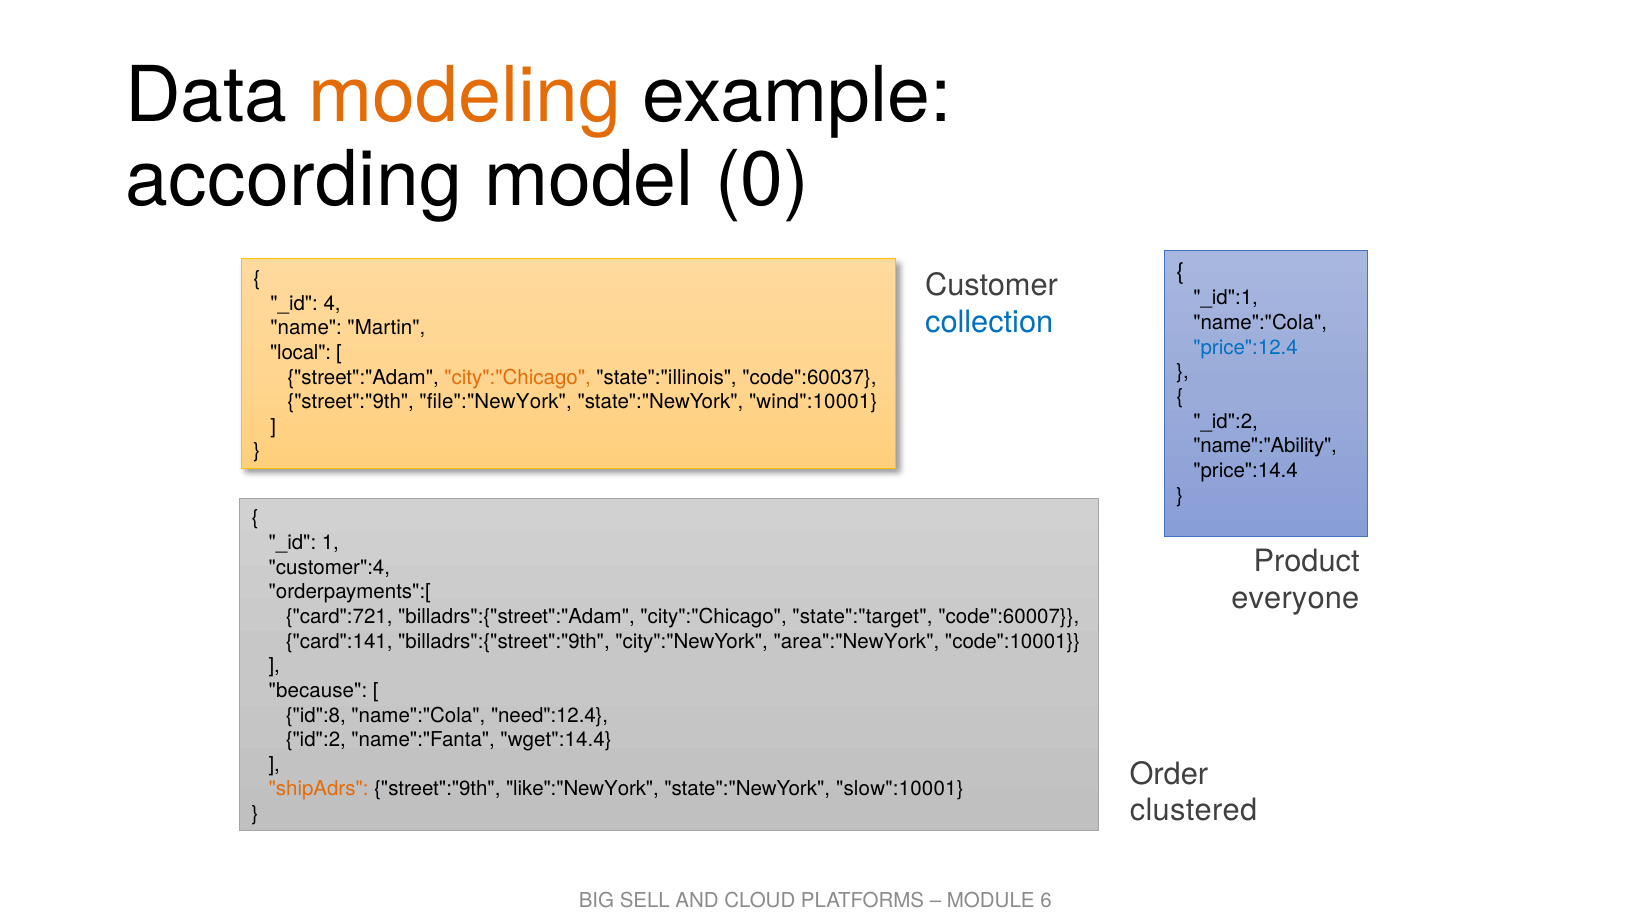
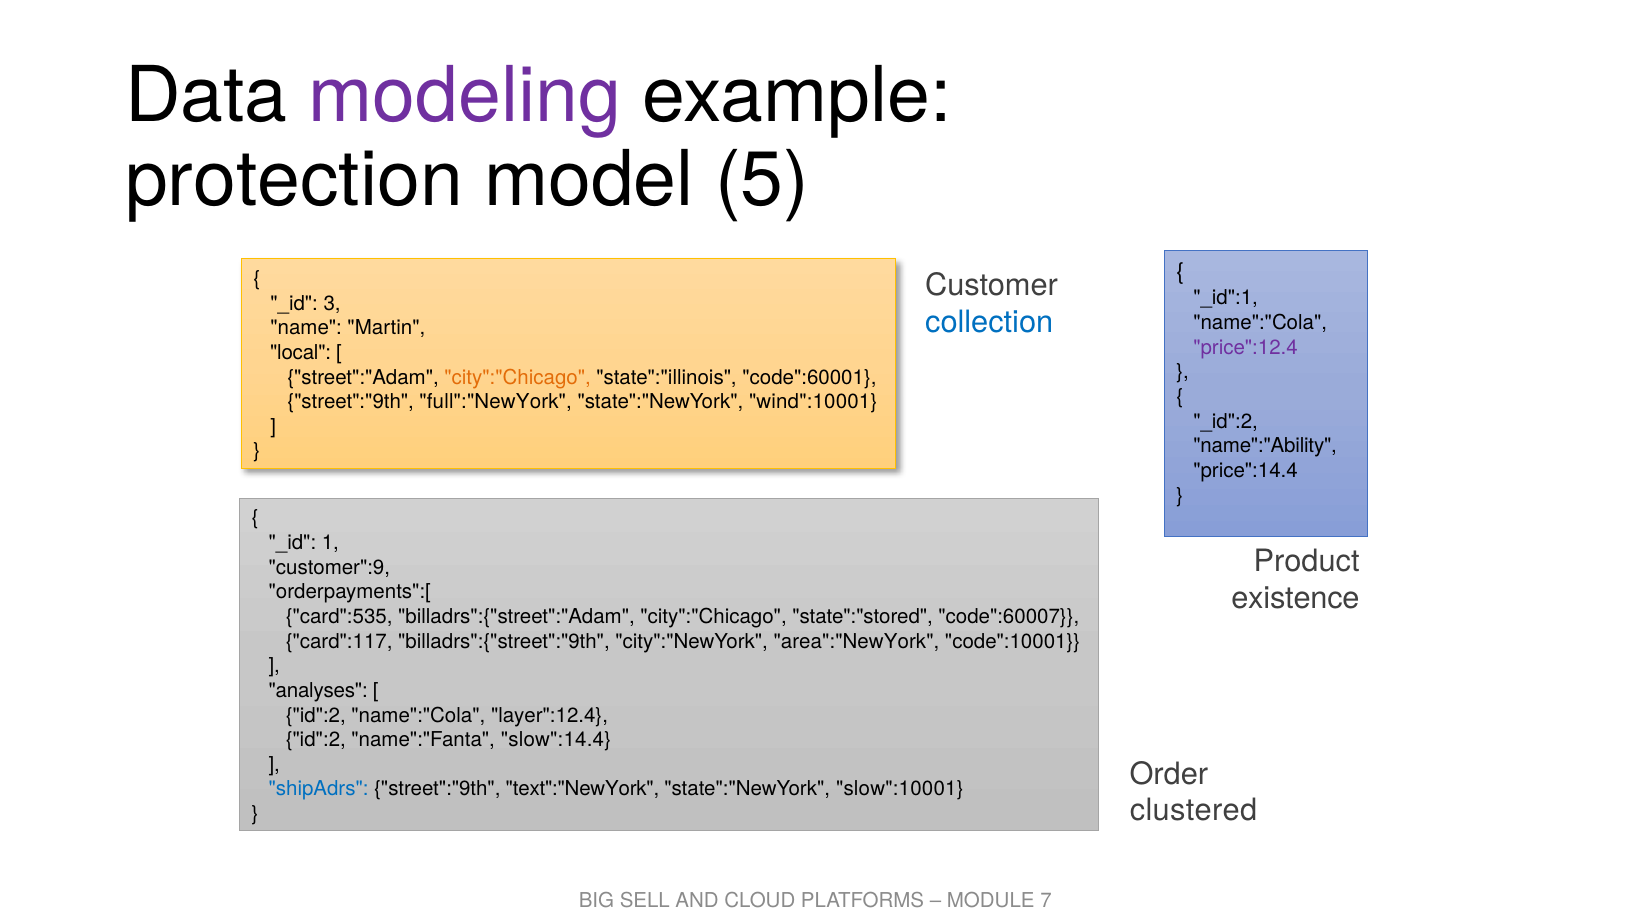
modeling colour: orange -> purple
according: according -> protection
0: 0 -> 5
4: 4 -> 3
price":12.4 colour: blue -> purple
code":60037: code":60037 -> code":60001
file":"NewYork: file":"NewYork -> full":"NewYork
customer":4: customer":4 -> customer":9
everyone: everyone -> existence
card":721: card":721 -> card":535
state":"target: state":"target -> state":"stored
card":141: card":141 -> card":117
because: because -> analyses
id":8 at (316, 715): id":8 -> id":2
need":12.4: need":12.4 -> layer":12.4
wget":14.4: wget":14.4 -> slow":14.4
shipAdrs colour: orange -> blue
like":"NewYork: like":"NewYork -> text":"NewYork
6: 6 -> 7
